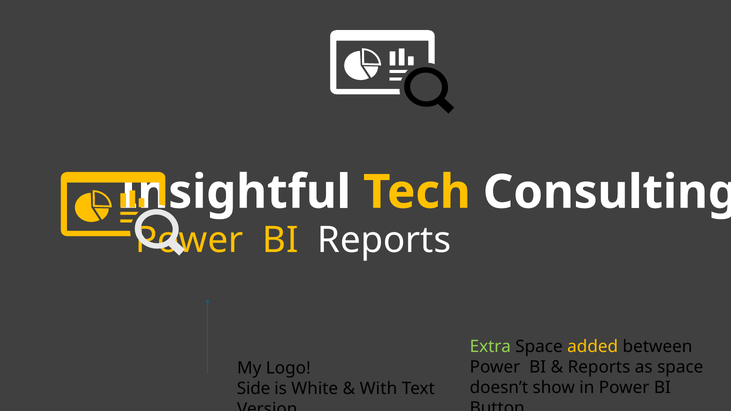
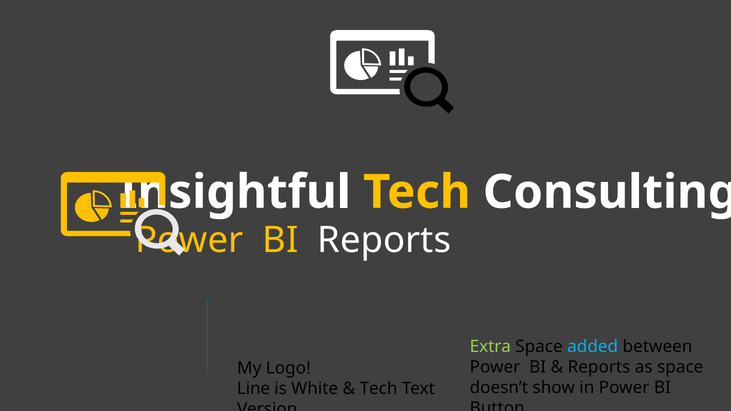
added colour: yellow -> light blue
Side: Side -> Line
With at (378, 389): With -> Tech
